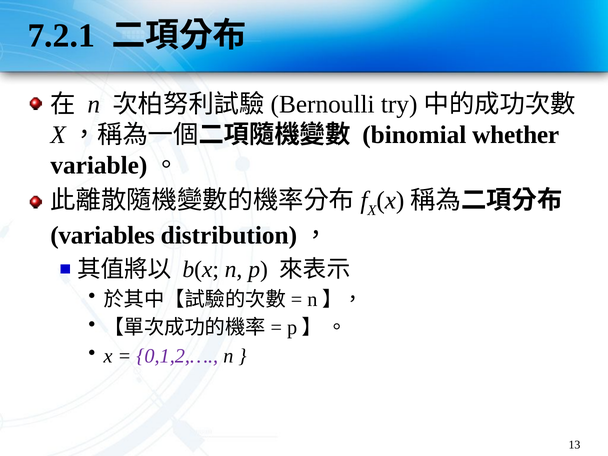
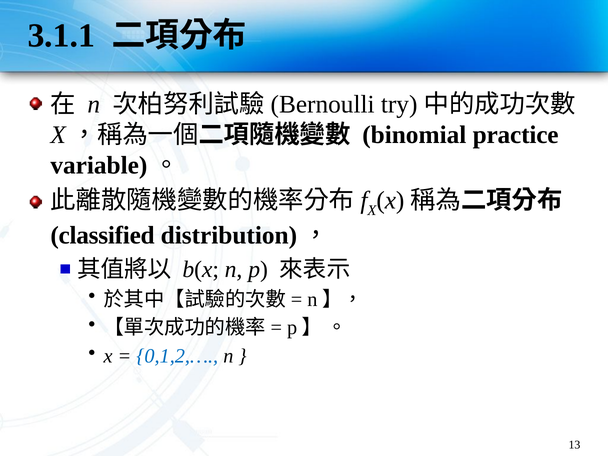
7.2.1: 7.2.1 -> 3.1.1
whether: whether -> practice
variables: variables -> classified
0,1,2,… colour: purple -> blue
